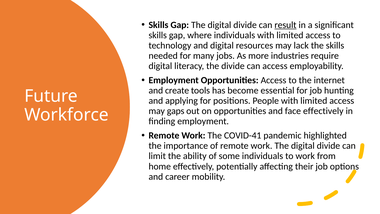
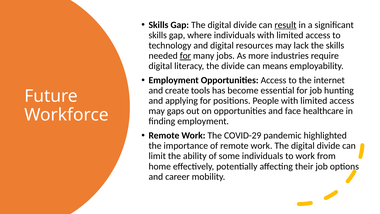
for at (185, 56) underline: none -> present
can access: access -> means
face effectively: effectively -> healthcare
COVID-41: COVID-41 -> COVID-29
